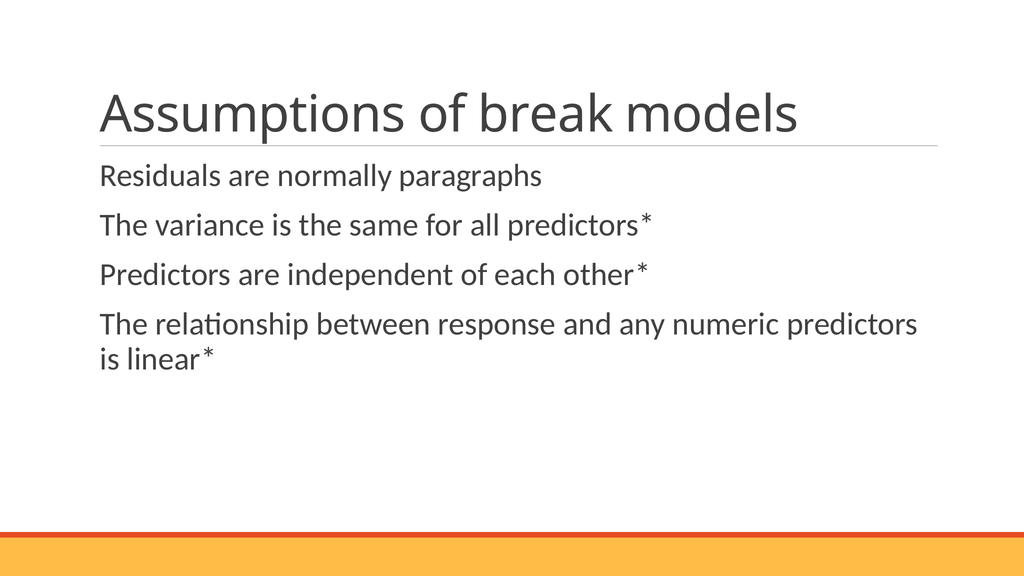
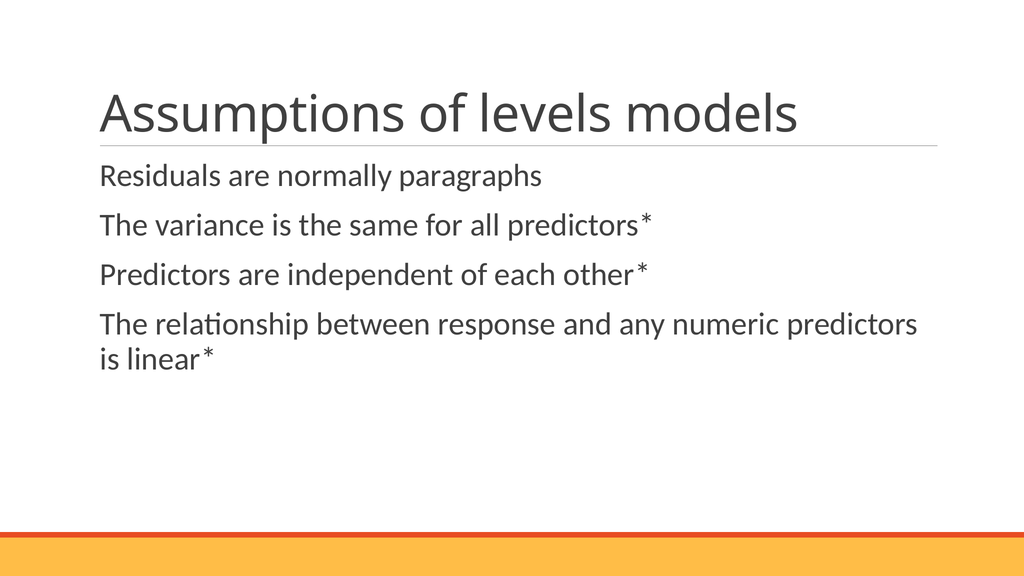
break: break -> levels
